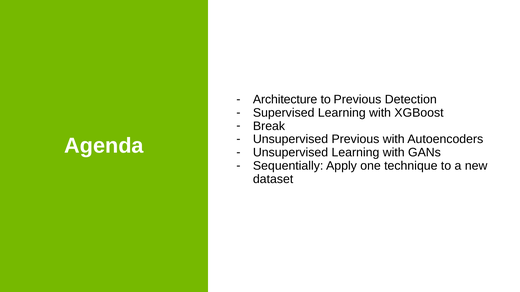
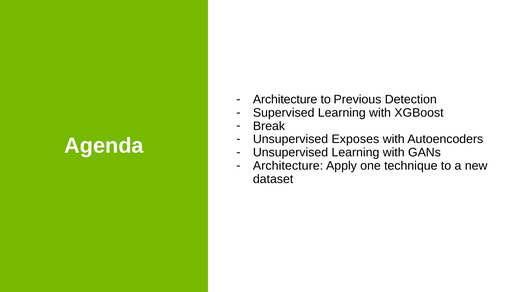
Unsupervised Previous: Previous -> Exposes
Sequentially at (288, 166): Sequentially -> Architecture
